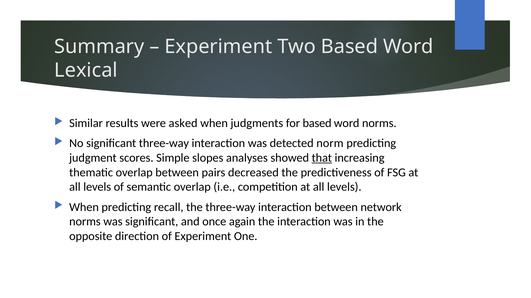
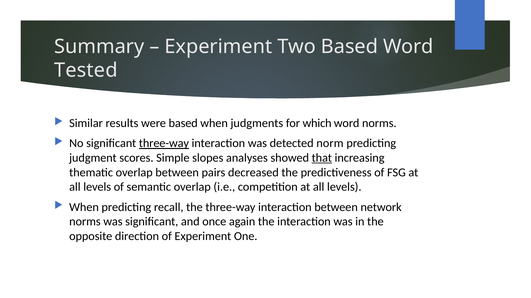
Lexical: Lexical -> Tested
were asked: asked -> based
for based: based -> which
three-way at (164, 144) underline: none -> present
